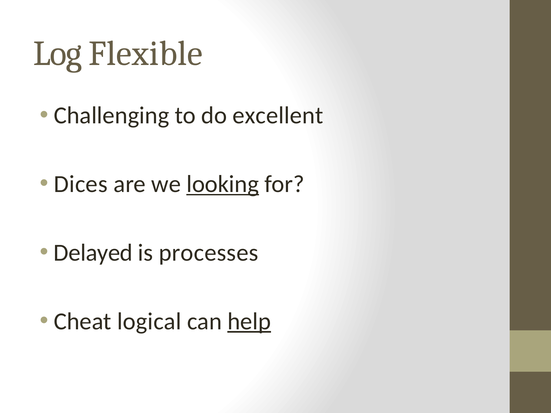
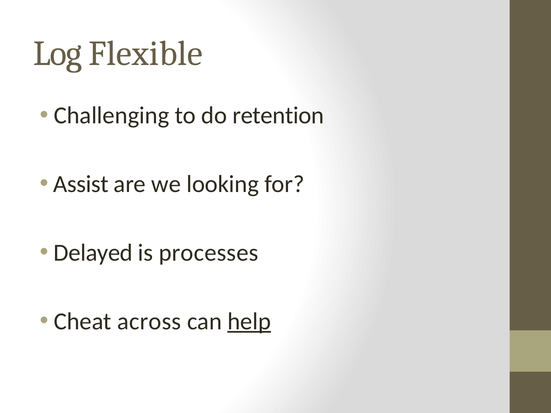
excellent: excellent -> retention
Dices: Dices -> Assist
looking underline: present -> none
logical: logical -> across
